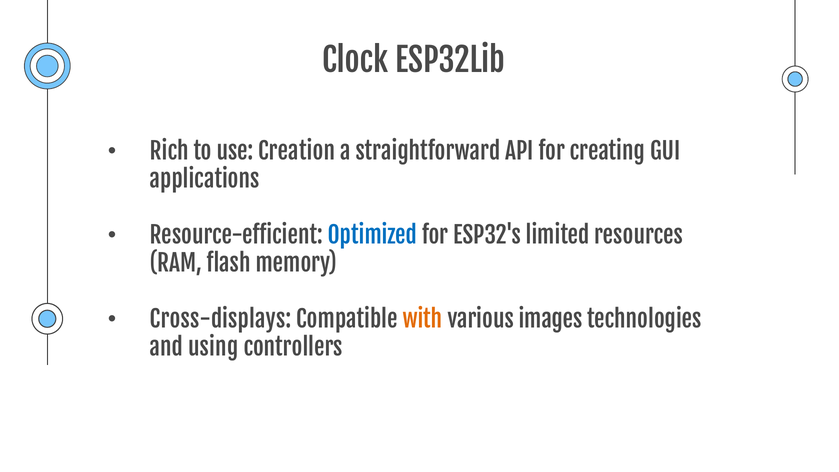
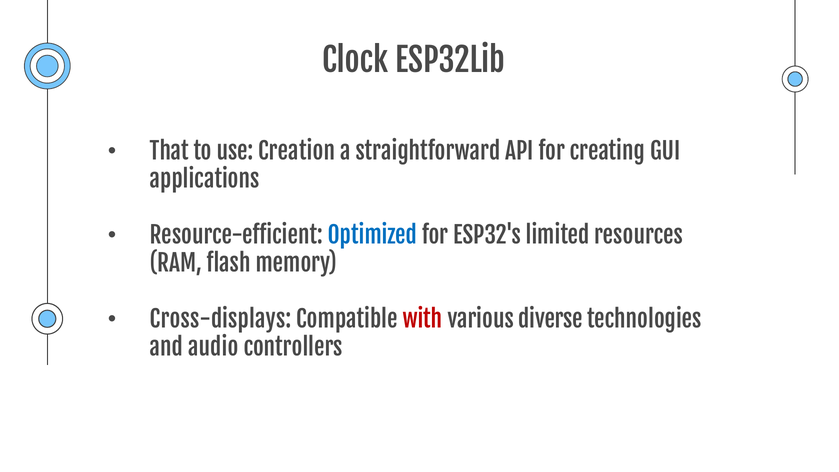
Rich: Rich -> That
with colour: orange -> red
images: images -> diverse
using: using -> audio
